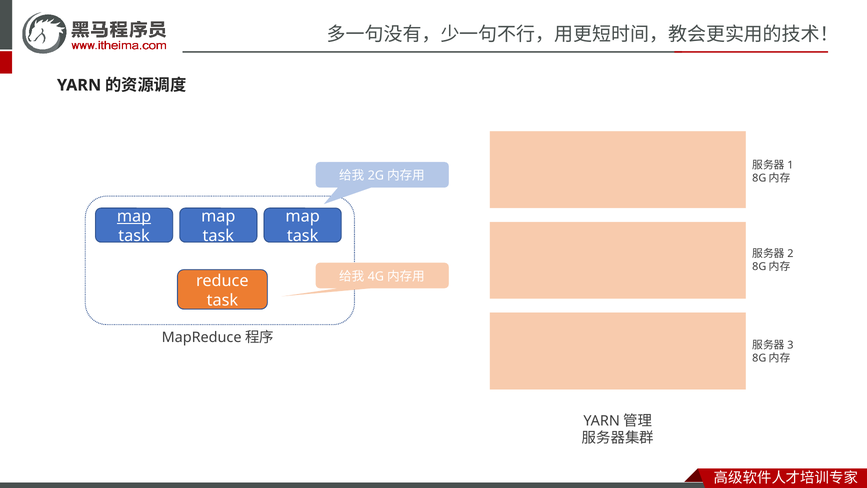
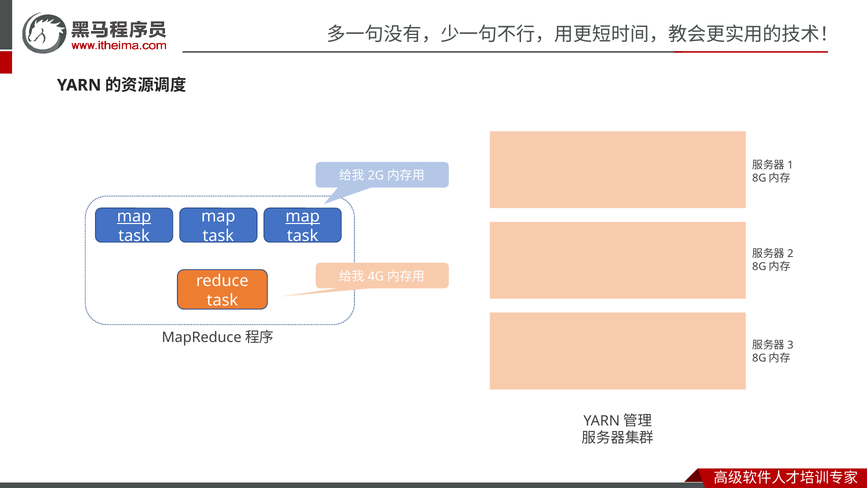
map at (303, 216) underline: none -> present
